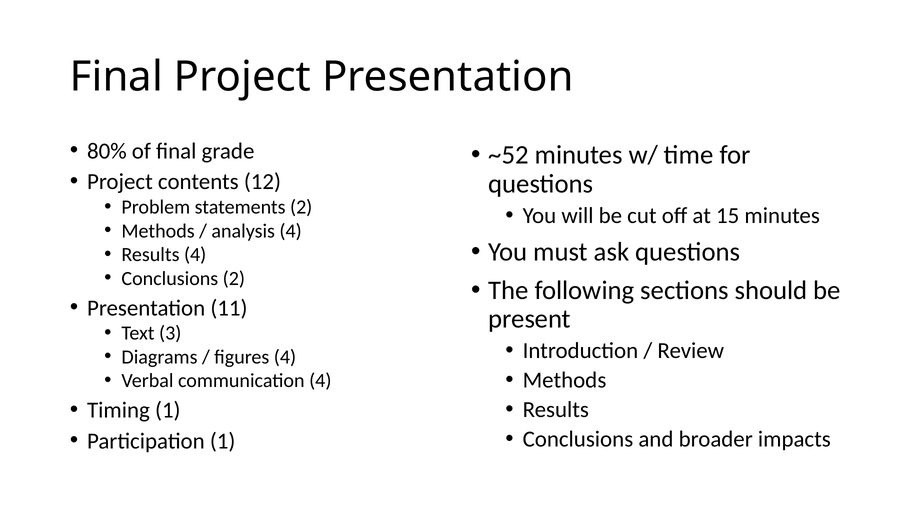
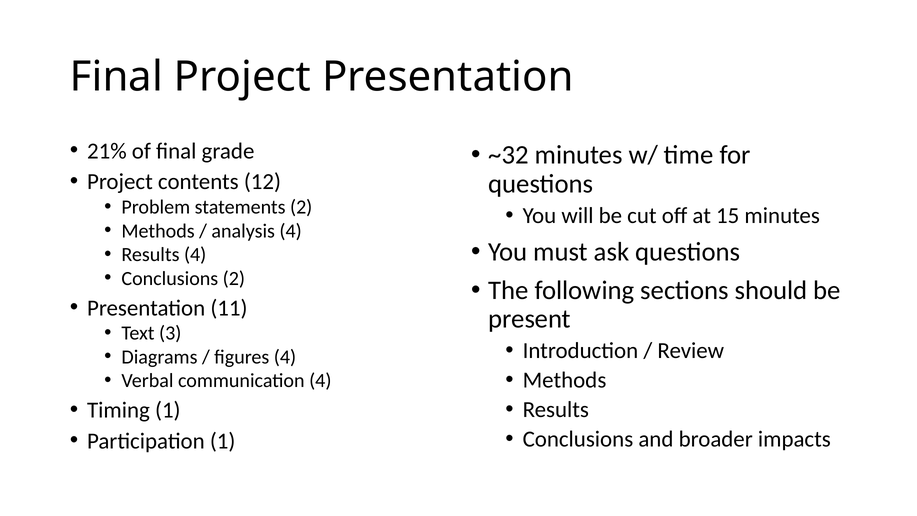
80%: 80% -> 21%
~52: ~52 -> ~32
